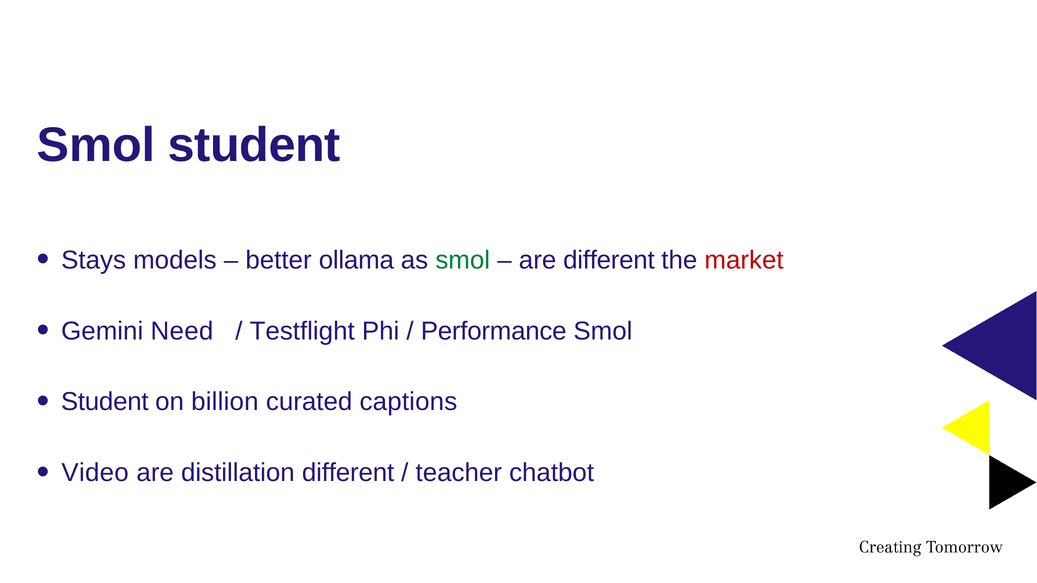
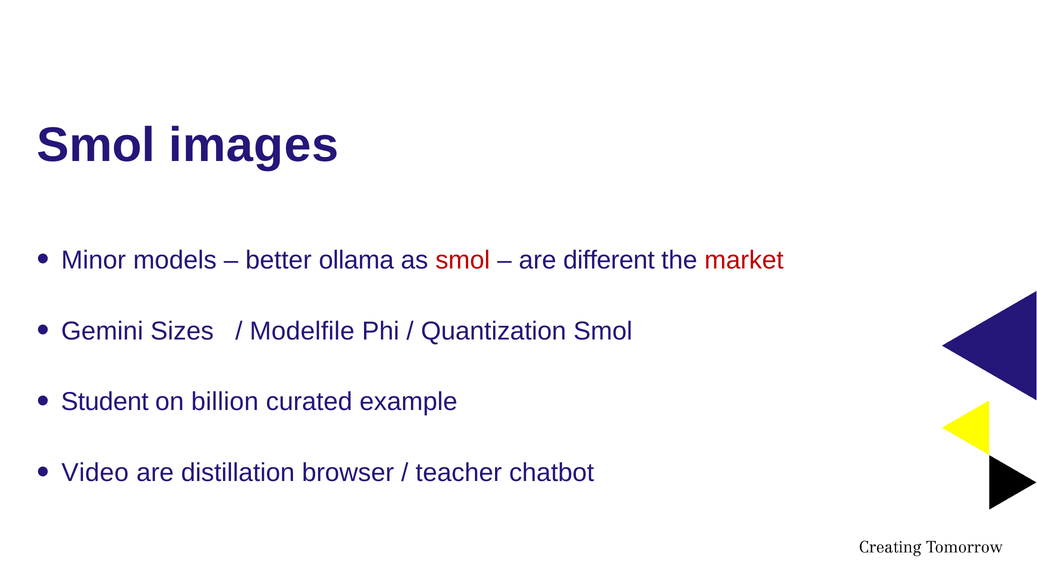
Smol student: student -> images
Stays: Stays -> Minor
smol at (463, 260) colour: green -> red
Need: Need -> Sizes
Testflight: Testflight -> Modelfile
Performance: Performance -> Quantization
captions: captions -> example
distillation different: different -> browser
